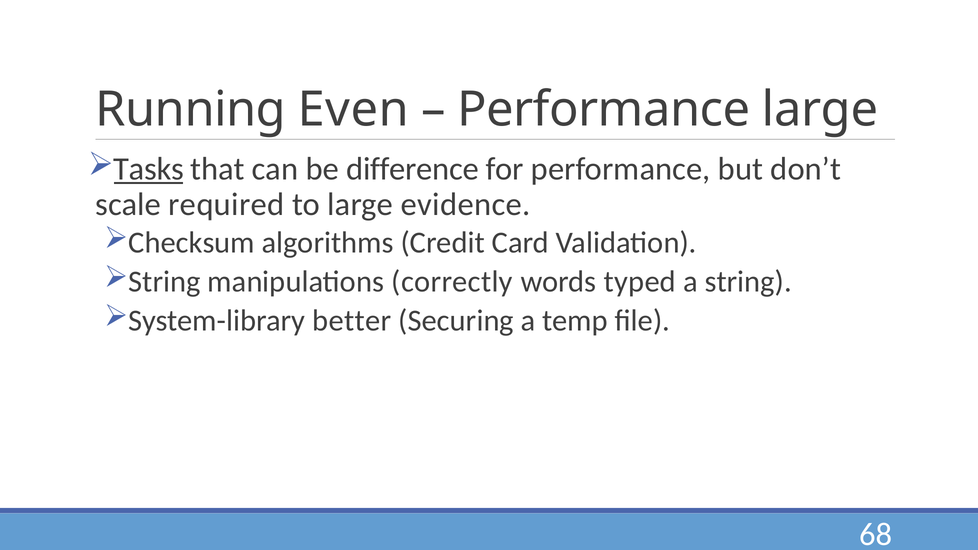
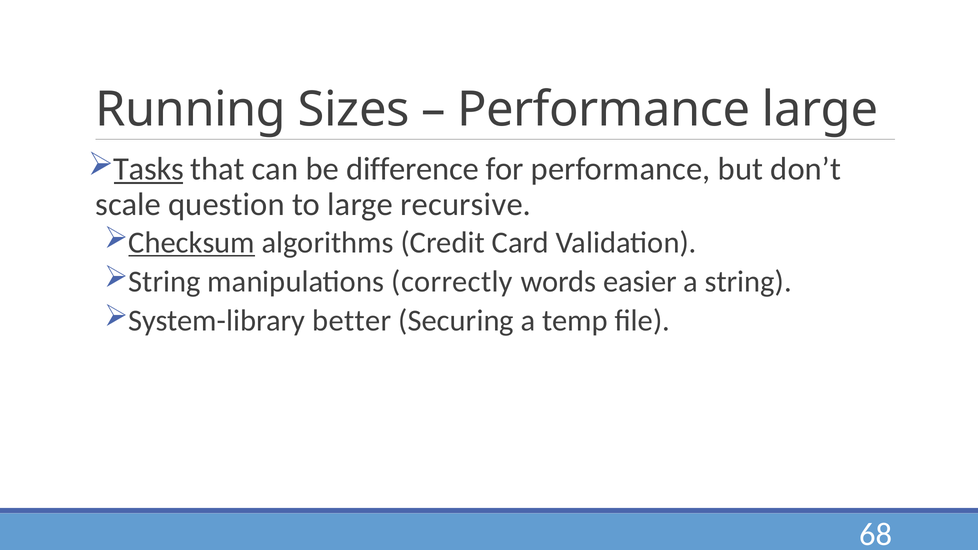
Even: Even -> Sizes
required: required -> question
evidence: evidence -> recursive
Checksum underline: none -> present
typed: typed -> easier
